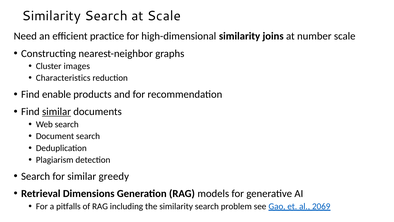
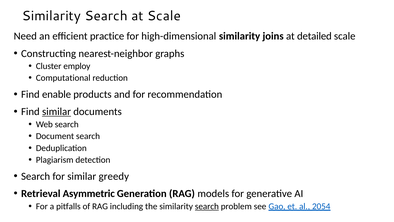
number: number -> detailed
images: images -> employ
Characteristics: Characteristics -> Computational
Dimensions: Dimensions -> Asymmetric
search at (207, 206) underline: none -> present
2069: 2069 -> 2054
